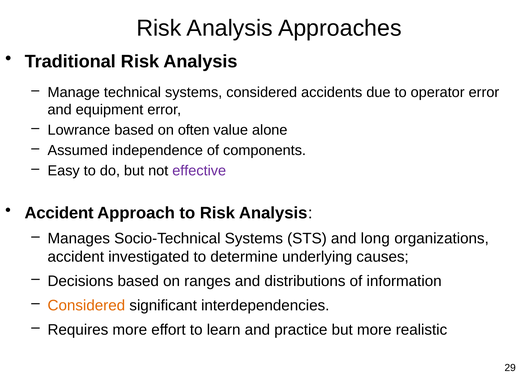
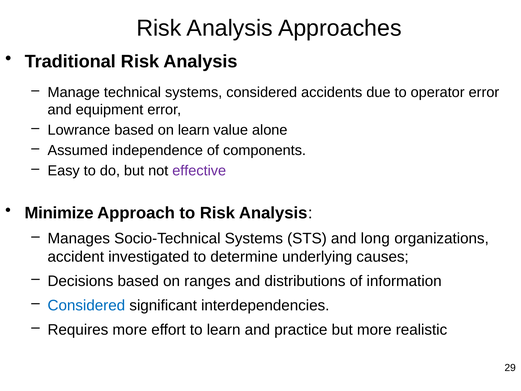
on often: often -> learn
Accident at (59, 213): Accident -> Minimize
Considered at (86, 305) colour: orange -> blue
